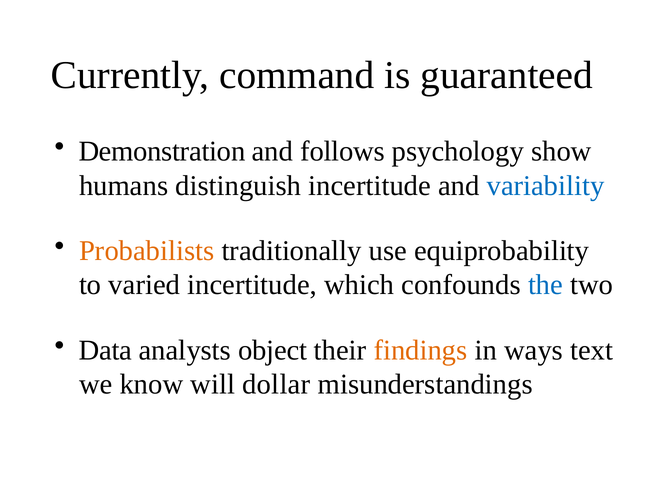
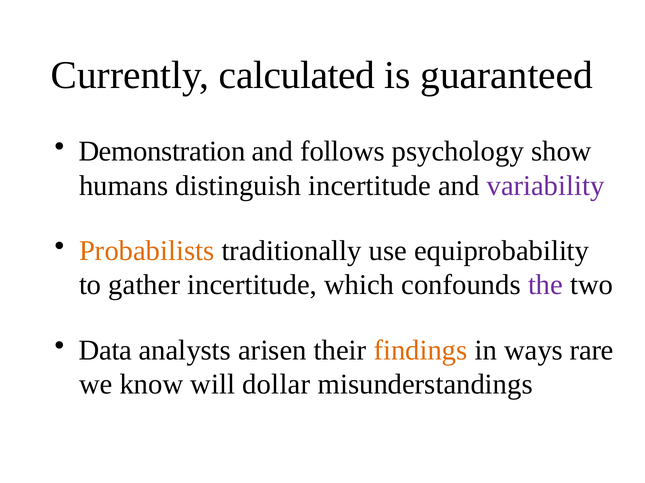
command: command -> calculated
variability colour: blue -> purple
varied: varied -> gather
the colour: blue -> purple
object: object -> arisen
text: text -> rare
